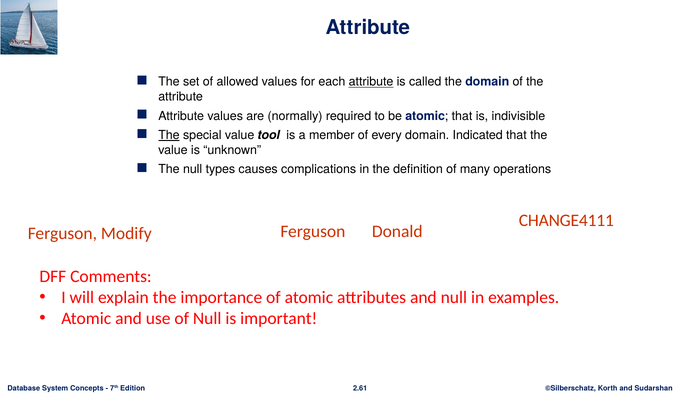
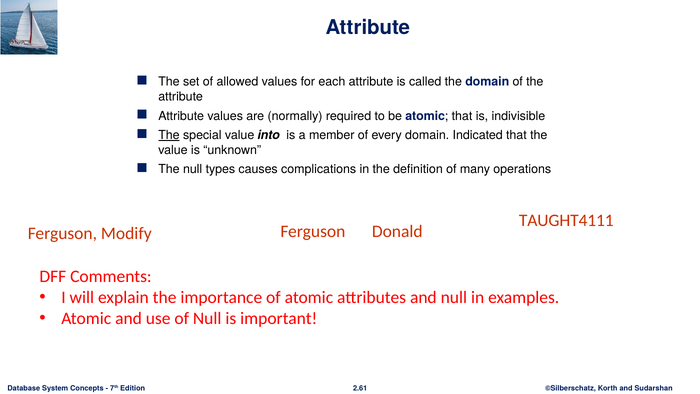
attribute at (371, 82) underline: present -> none
tool: tool -> into
CHANGE4111: CHANGE4111 -> TAUGHT4111
